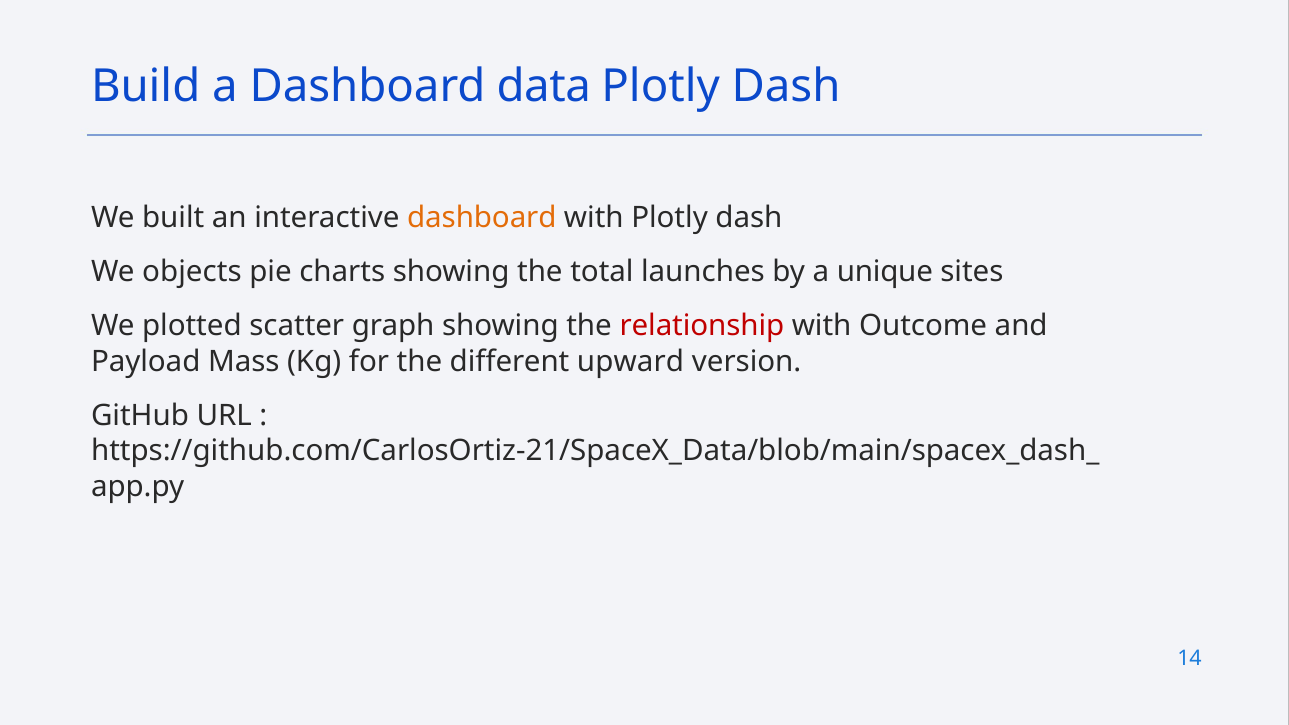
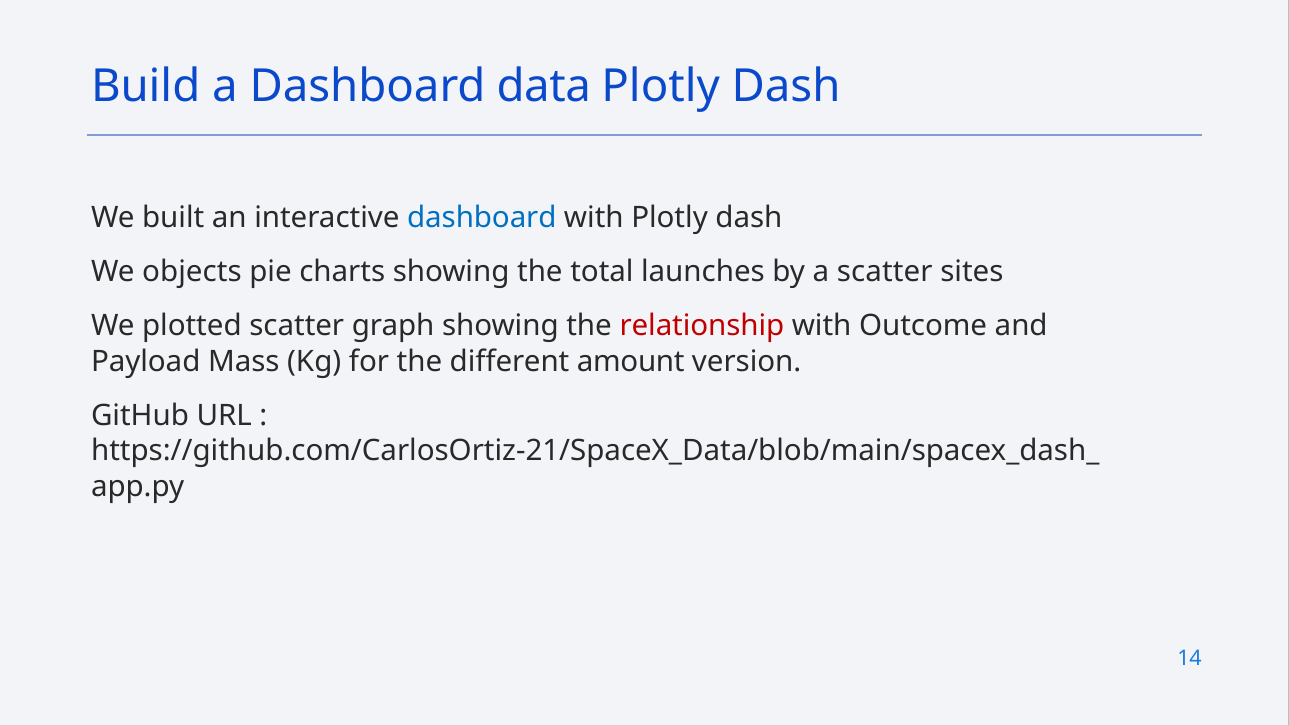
dashboard at (482, 218) colour: orange -> blue
a unique: unique -> scatter
upward: upward -> amount
